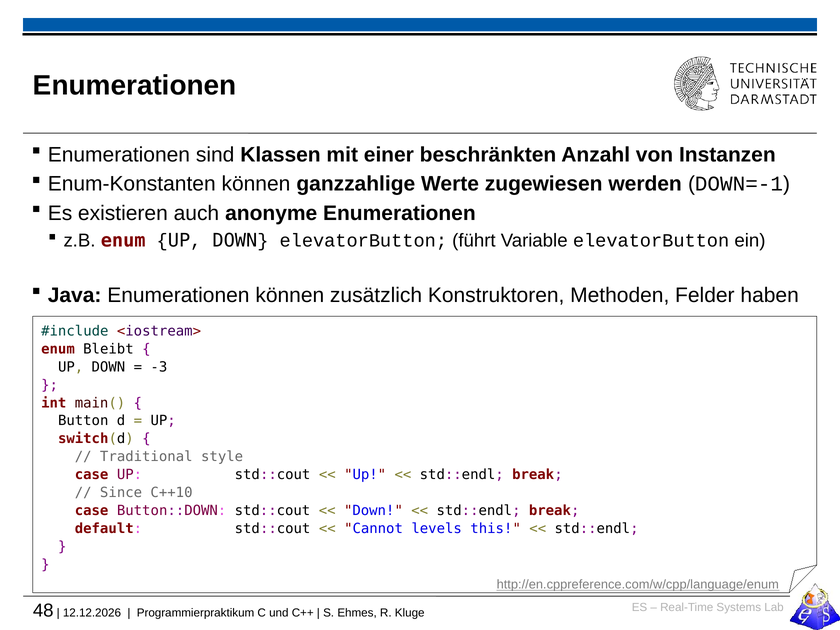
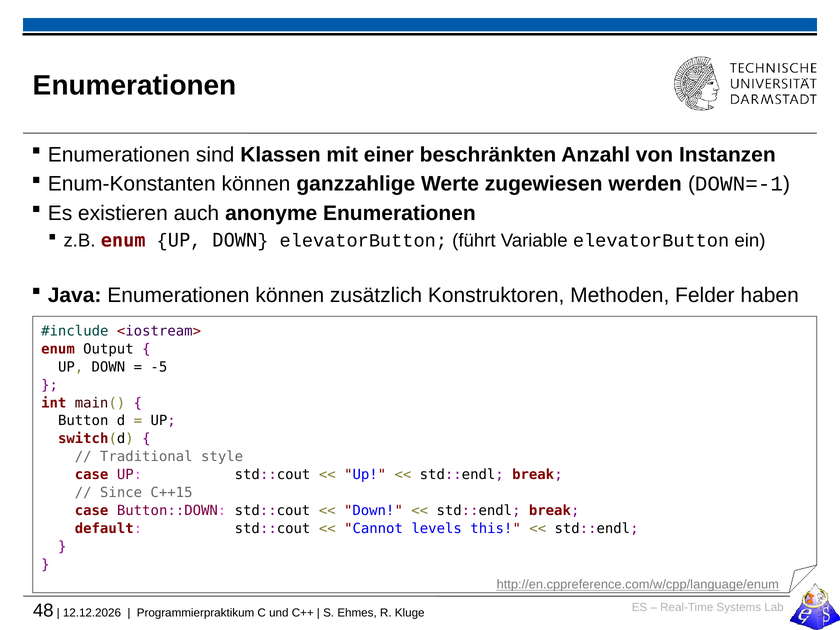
Bleibt: Bleibt -> Output
-3: -3 -> -5
C++10: C++10 -> C++15
